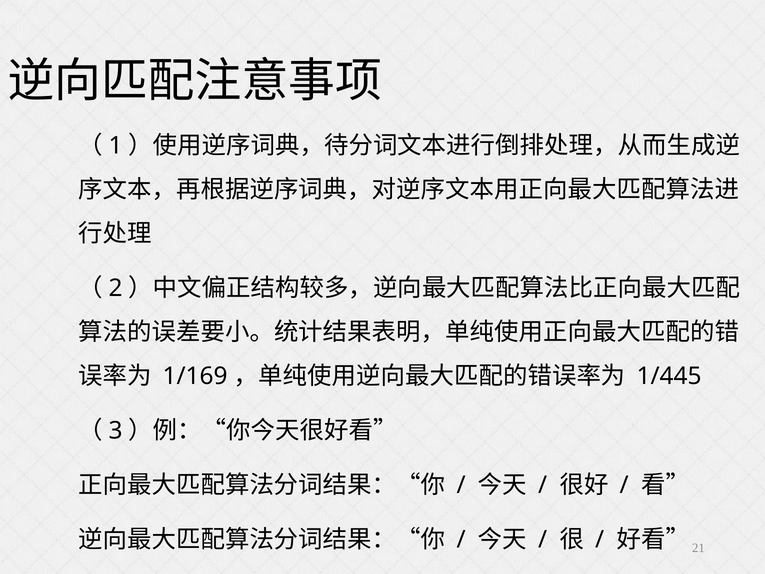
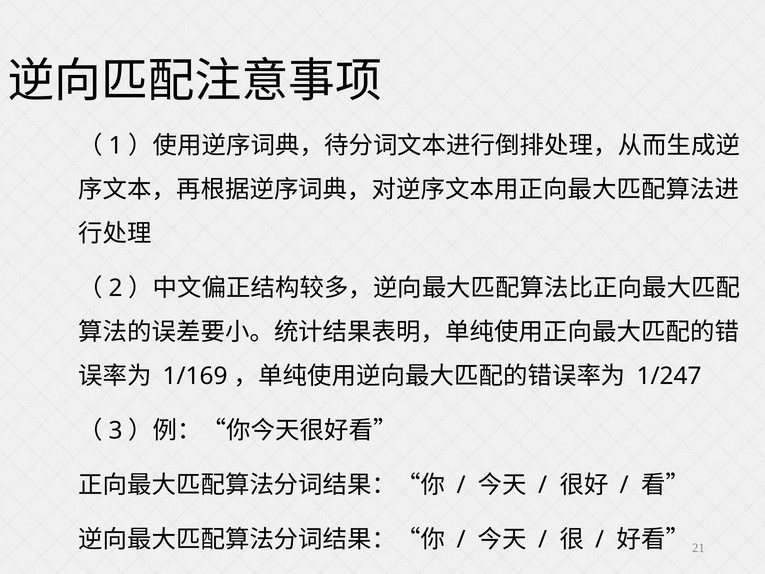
1/445: 1/445 -> 1/247
